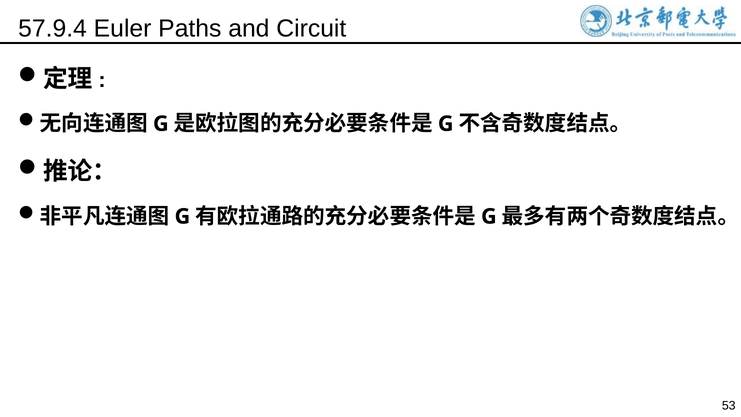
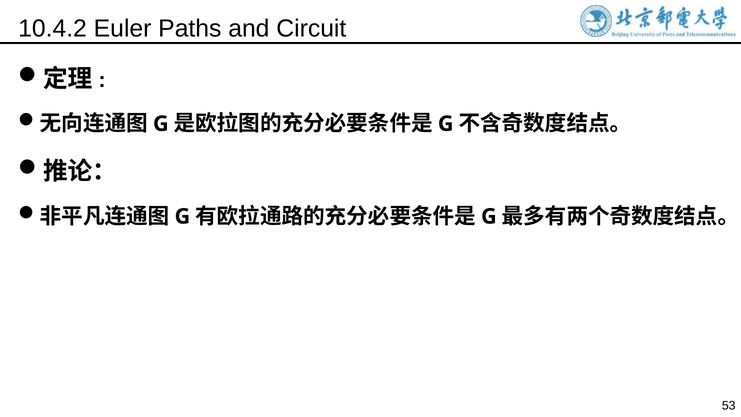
57.9.4: 57.9.4 -> 10.4.2
